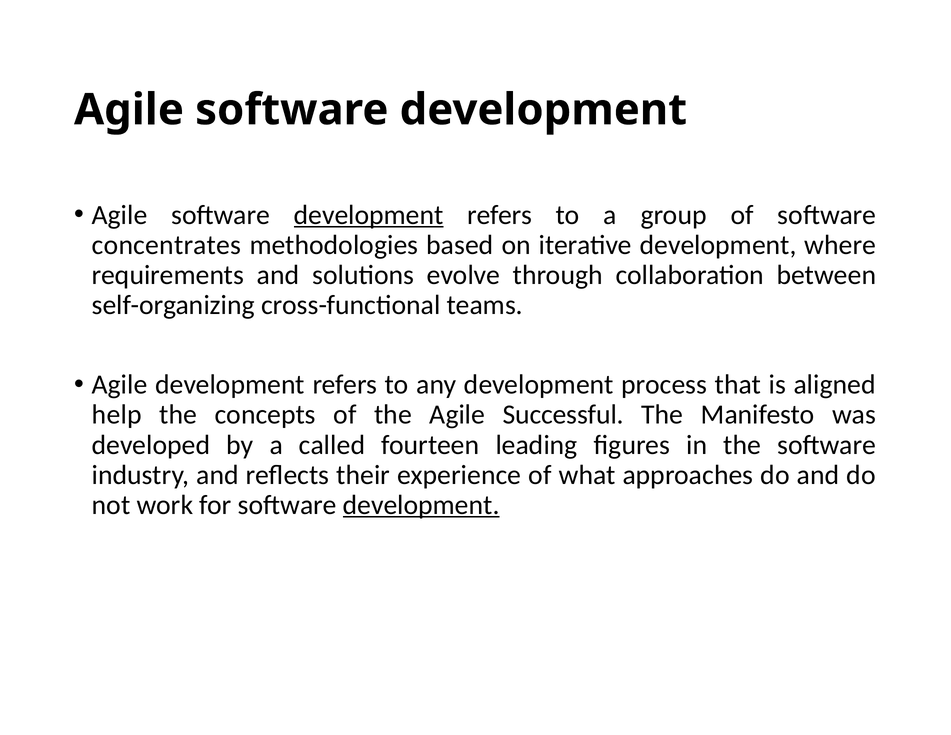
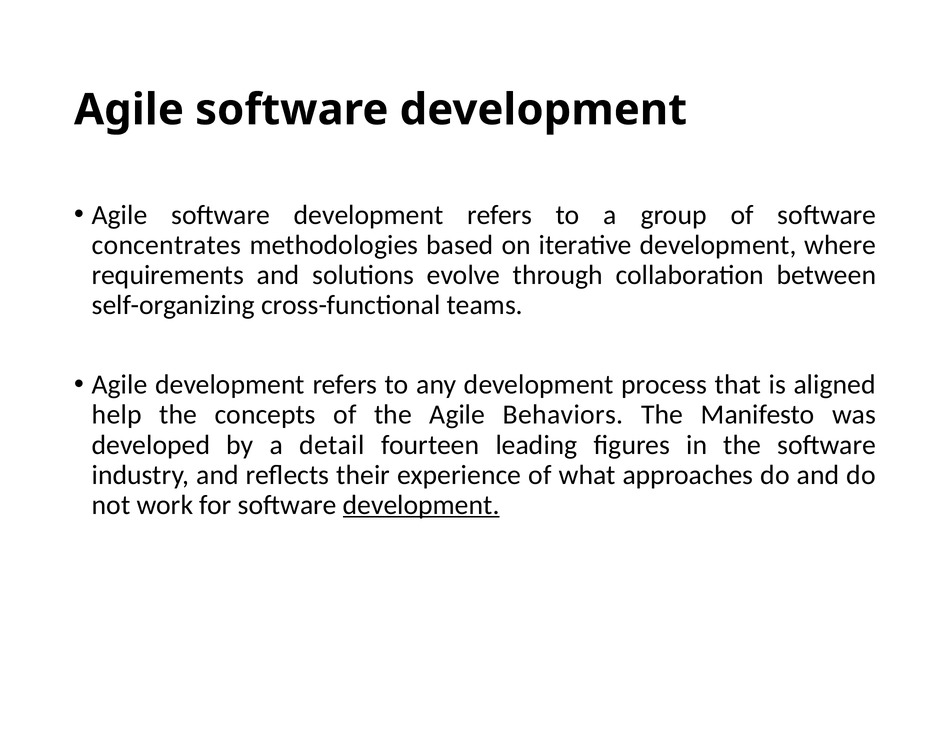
development at (369, 215) underline: present -> none
Successful: Successful -> Behaviors
called: called -> detail
